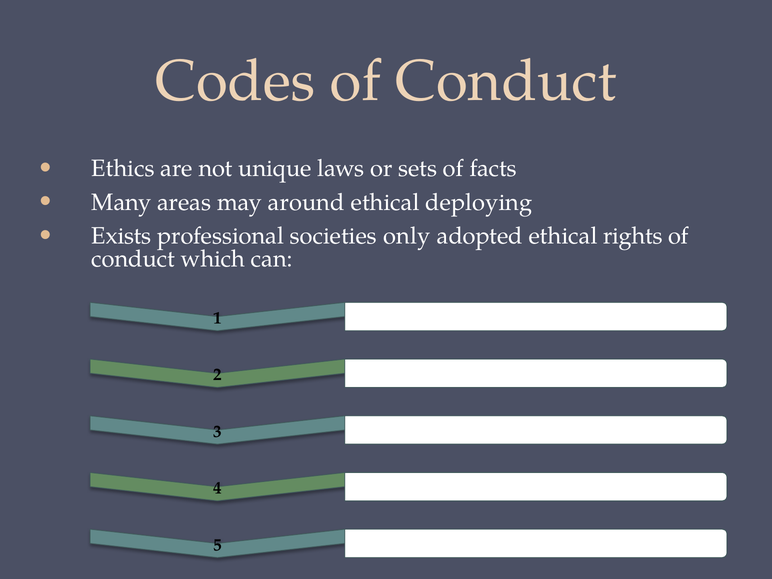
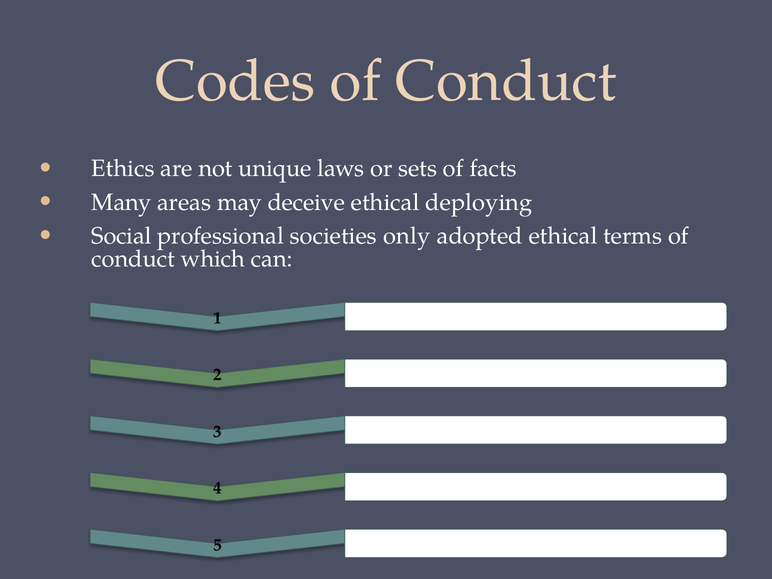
around: around -> deceive
Exists: Exists -> Social
rights: rights -> terms
